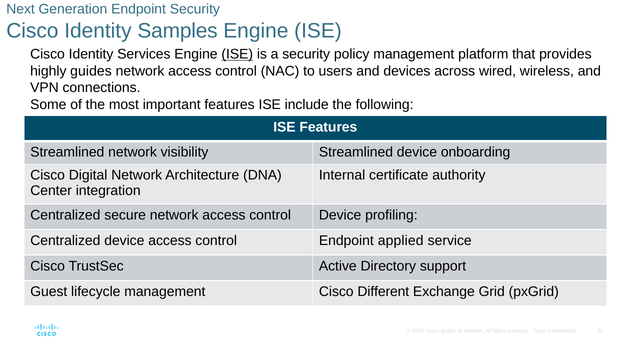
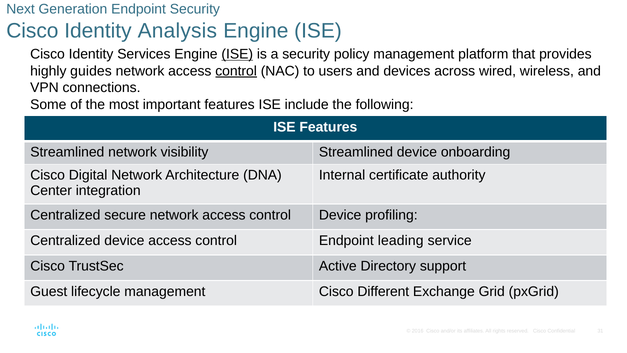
Samples: Samples -> Analysis
control at (236, 71) underline: none -> present
applied: applied -> leading
